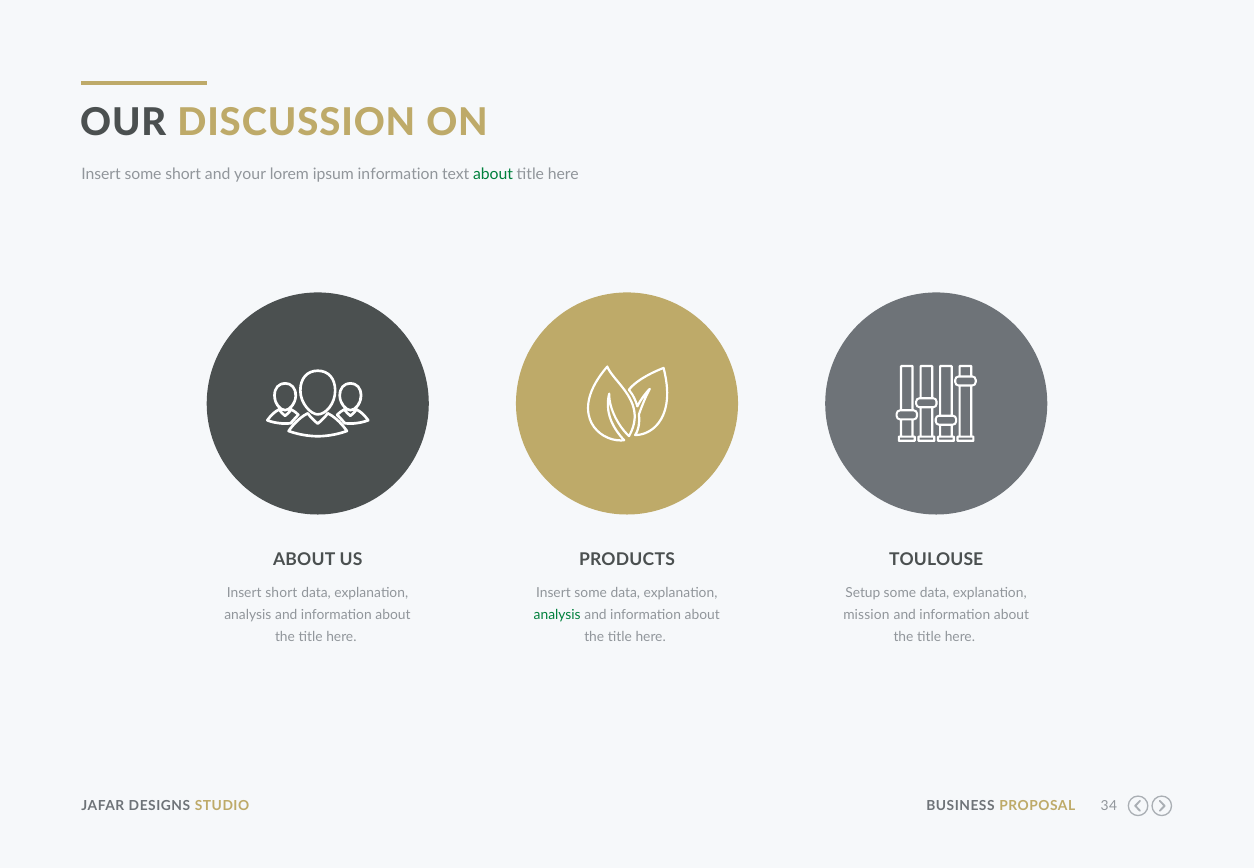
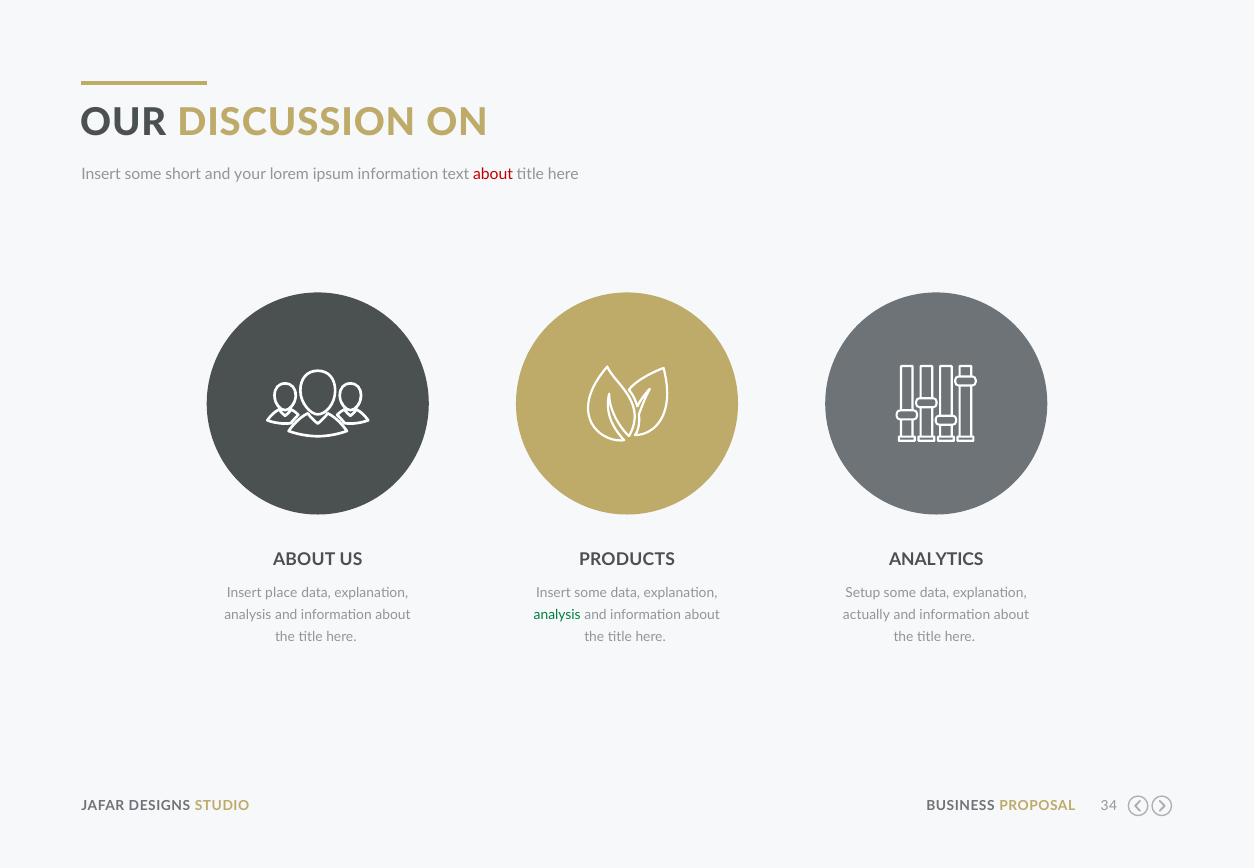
about at (493, 174) colour: green -> red
TOULOUSE: TOULOUSE -> ANALYTICS
Insert short: short -> place
mission: mission -> actually
